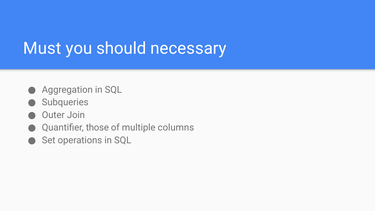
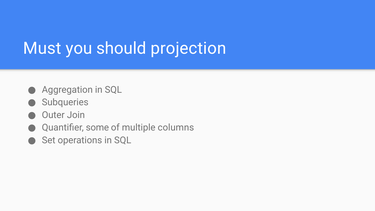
necessary: necessary -> projection
those: those -> some
